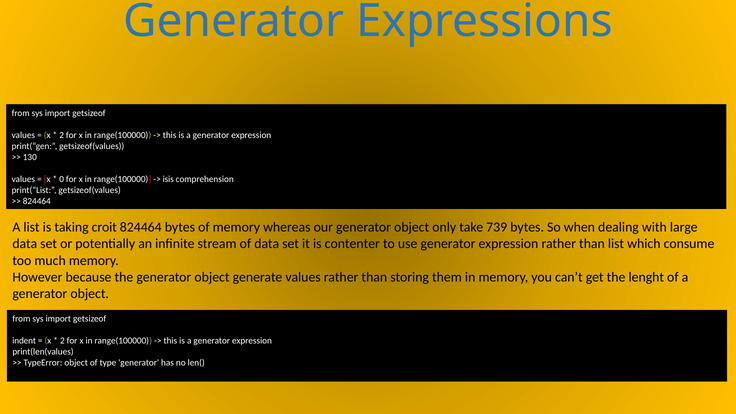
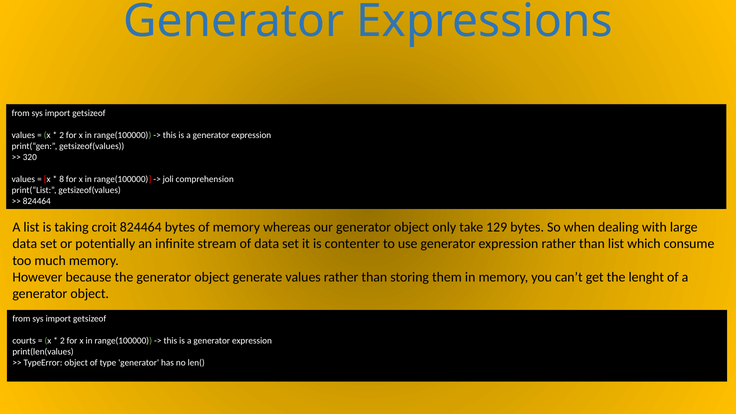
130: 130 -> 320
0: 0 -> 8
isis: isis -> joli
739: 739 -> 129
indent: indent -> courts
